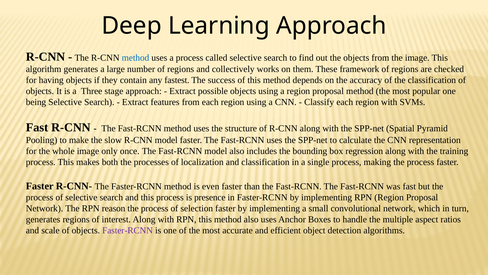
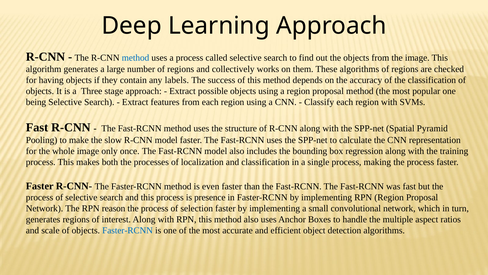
These framework: framework -> algorithms
fastest: fastest -> labels
Faster-RCNN at (128, 230) colour: purple -> blue
